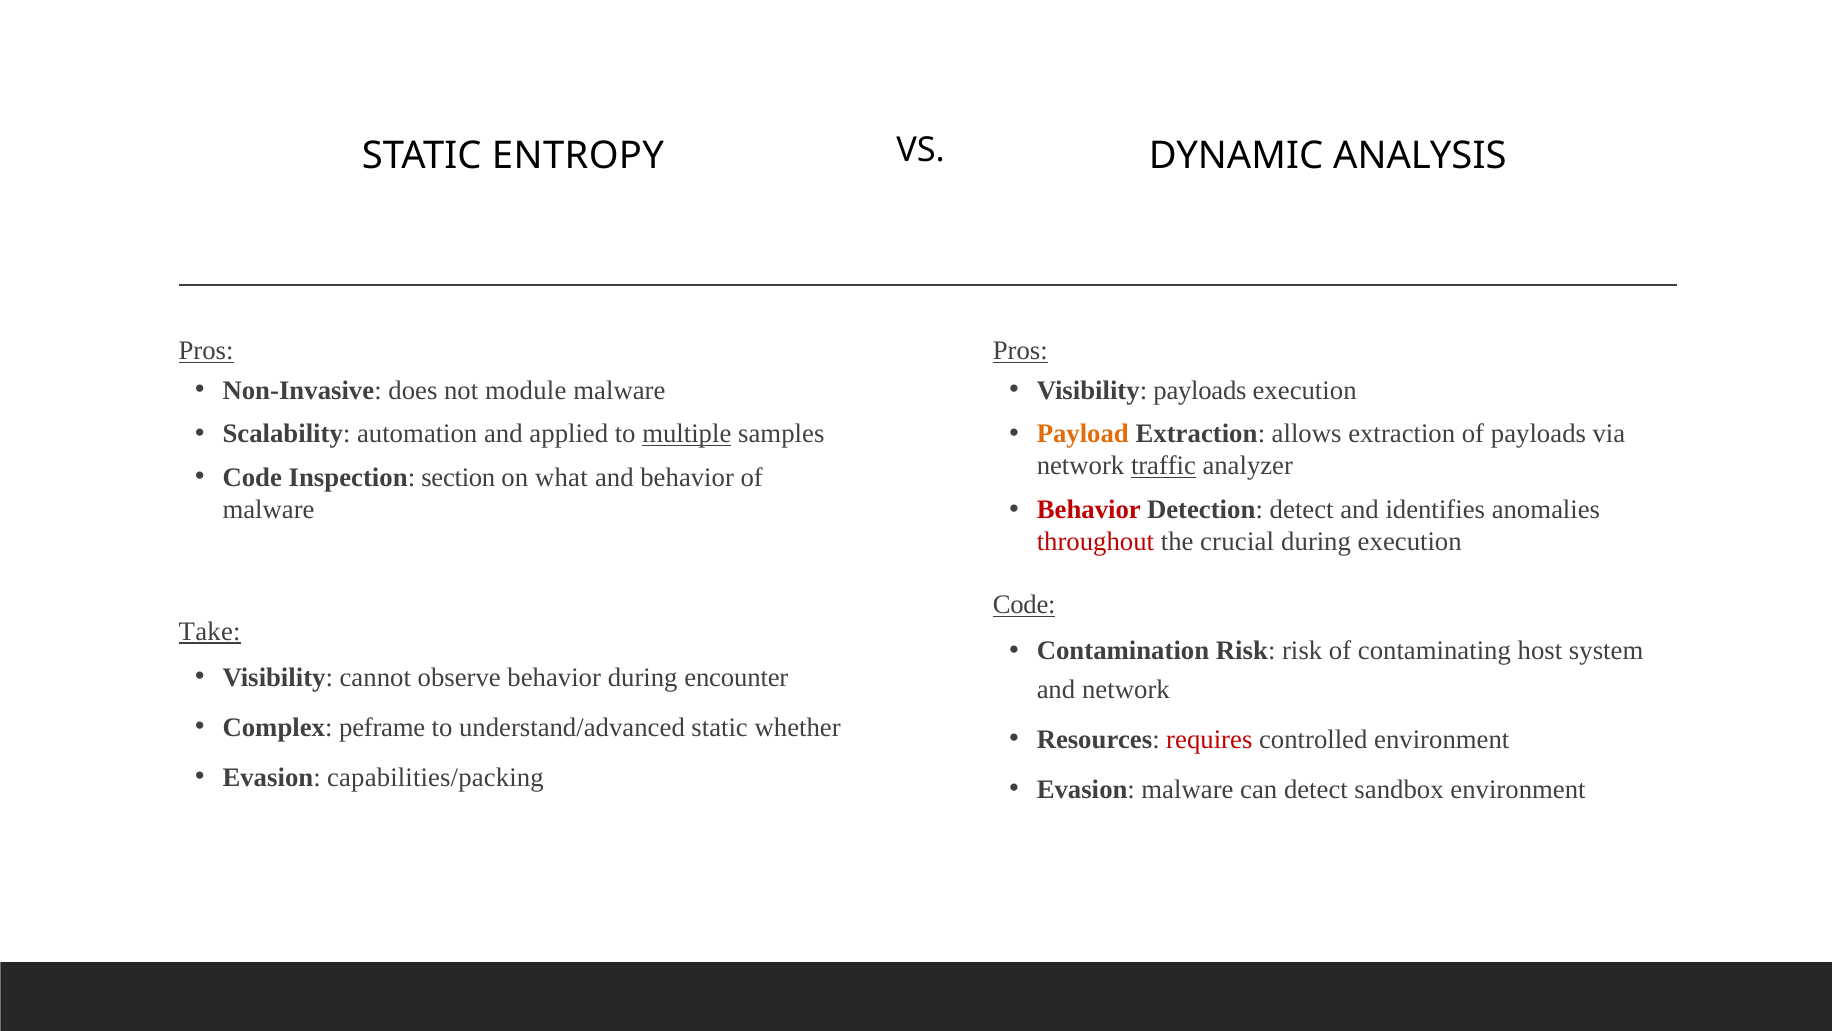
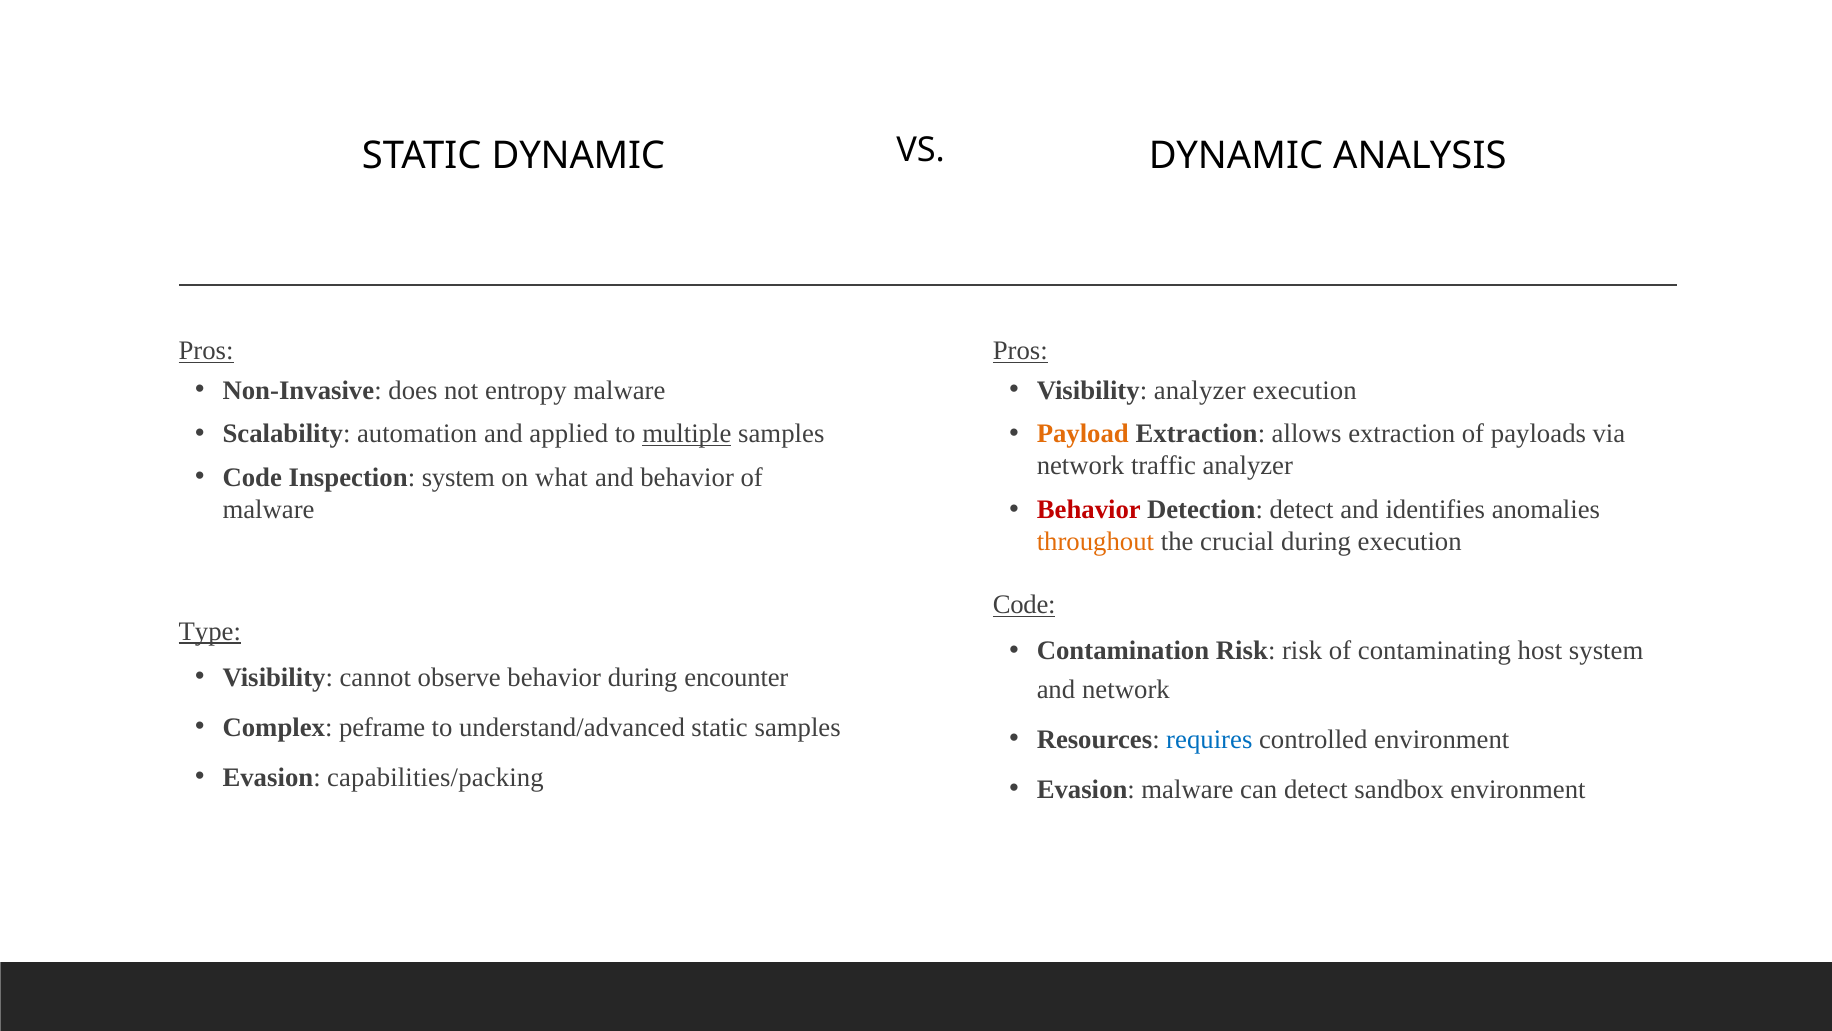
STATIC ENTROPY: ENTROPY -> DYNAMIC
module: module -> entropy
Visibility payloads: payloads -> analyzer
traffic underline: present -> none
Inspection section: section -> system
throughout colour: red -> orange
Take: Take -> Type
static whether: whether -> samples
requires colour: red -> blue
